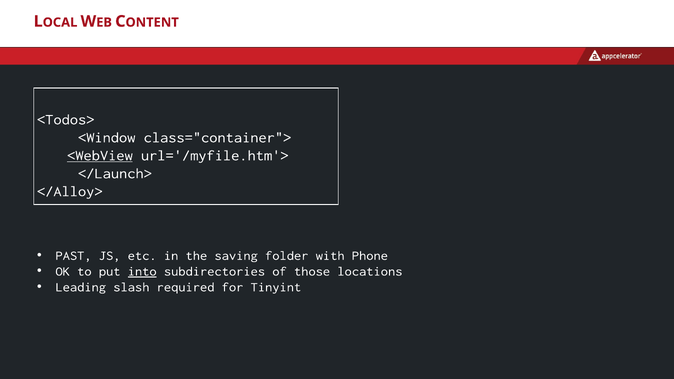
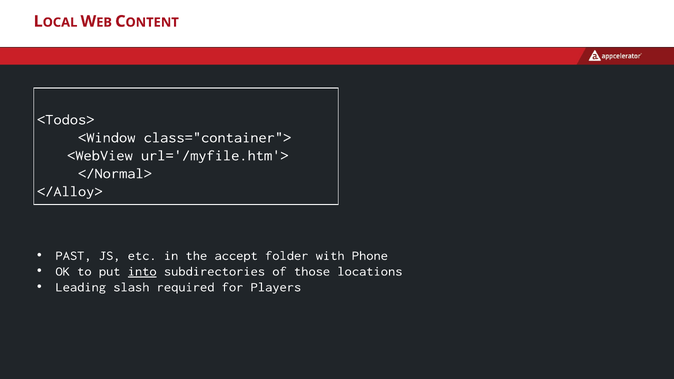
<WebView underline: present -> none
</Launch>: </Launch> -> </Normal>
saving: saving -> accept
Tinyint: Tinyint -> Players
